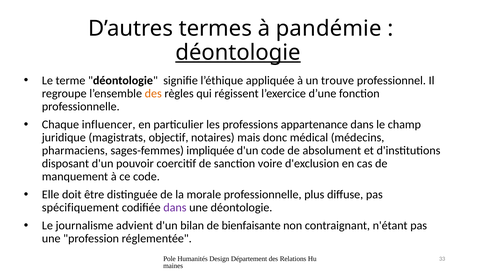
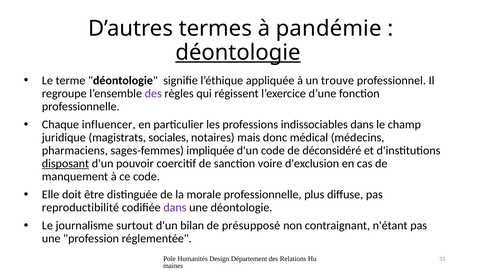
des at (153, 93) colour: orange -> purple
appartenance: appartenance -> indissociables
objectif: objectif -> sociales
absolument: absolument -> déconsidéré
disposant underline: none -> present
spécifiquement: spécifiquement -> reproductibilité
advient: advient -> surtout
bienfaisante: bienfaisante -> présupposé
